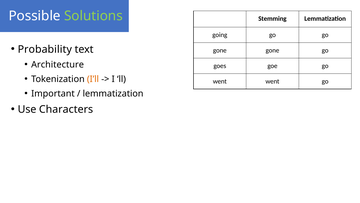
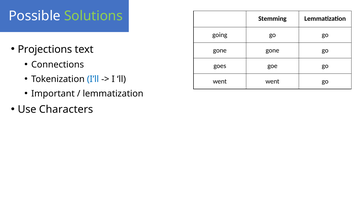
Probability: Probability -> Projections
Architecture: Architecture -> Connections
I’ll colour: orange -> blue
